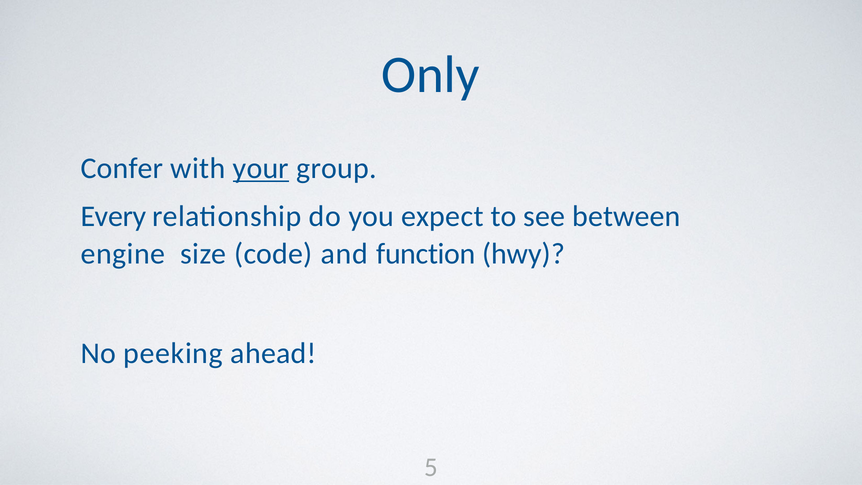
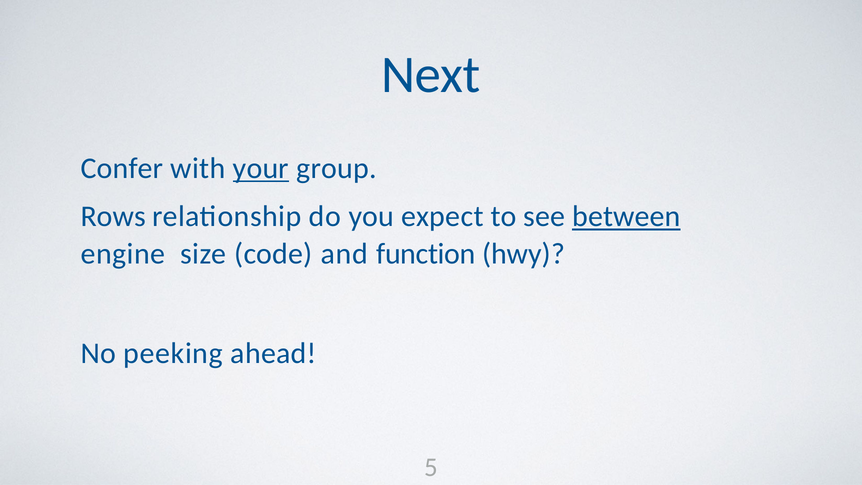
Only: Only -> Next
Every: Every -> Rows
between underline: none -> present
